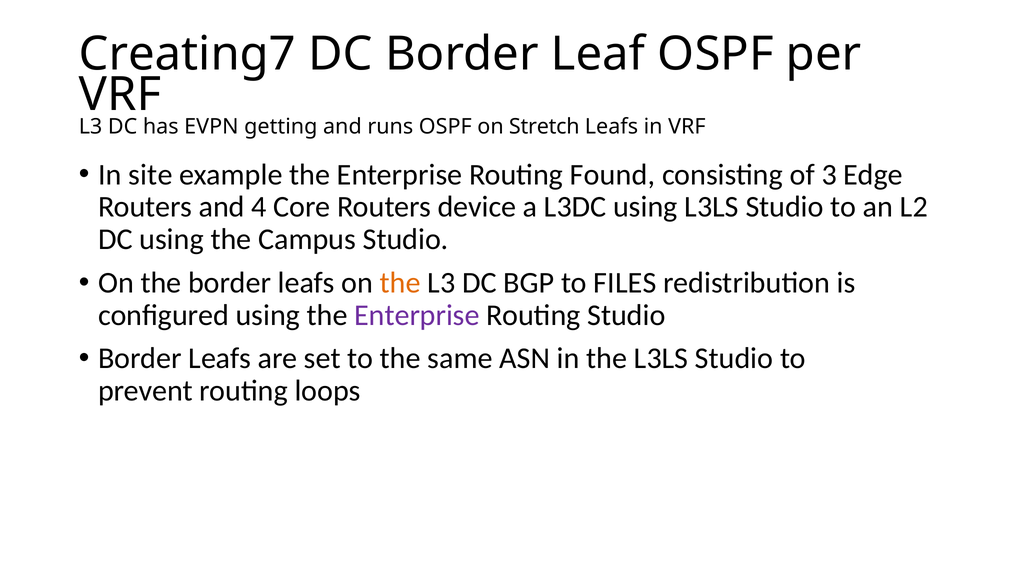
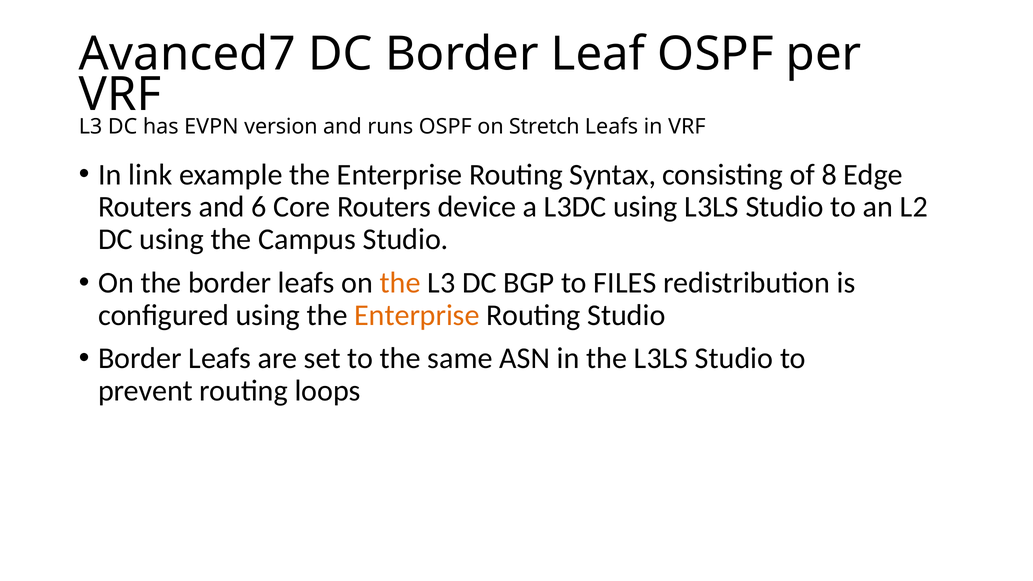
Creating7: Creating7 -> Avanced7
getting: getting -> version
site: site -> link
Found: Found -> Syntax
3: 3 -> 8
4: 4 -> 6
Enterprise at (417, 315) colour: purple -> orange
